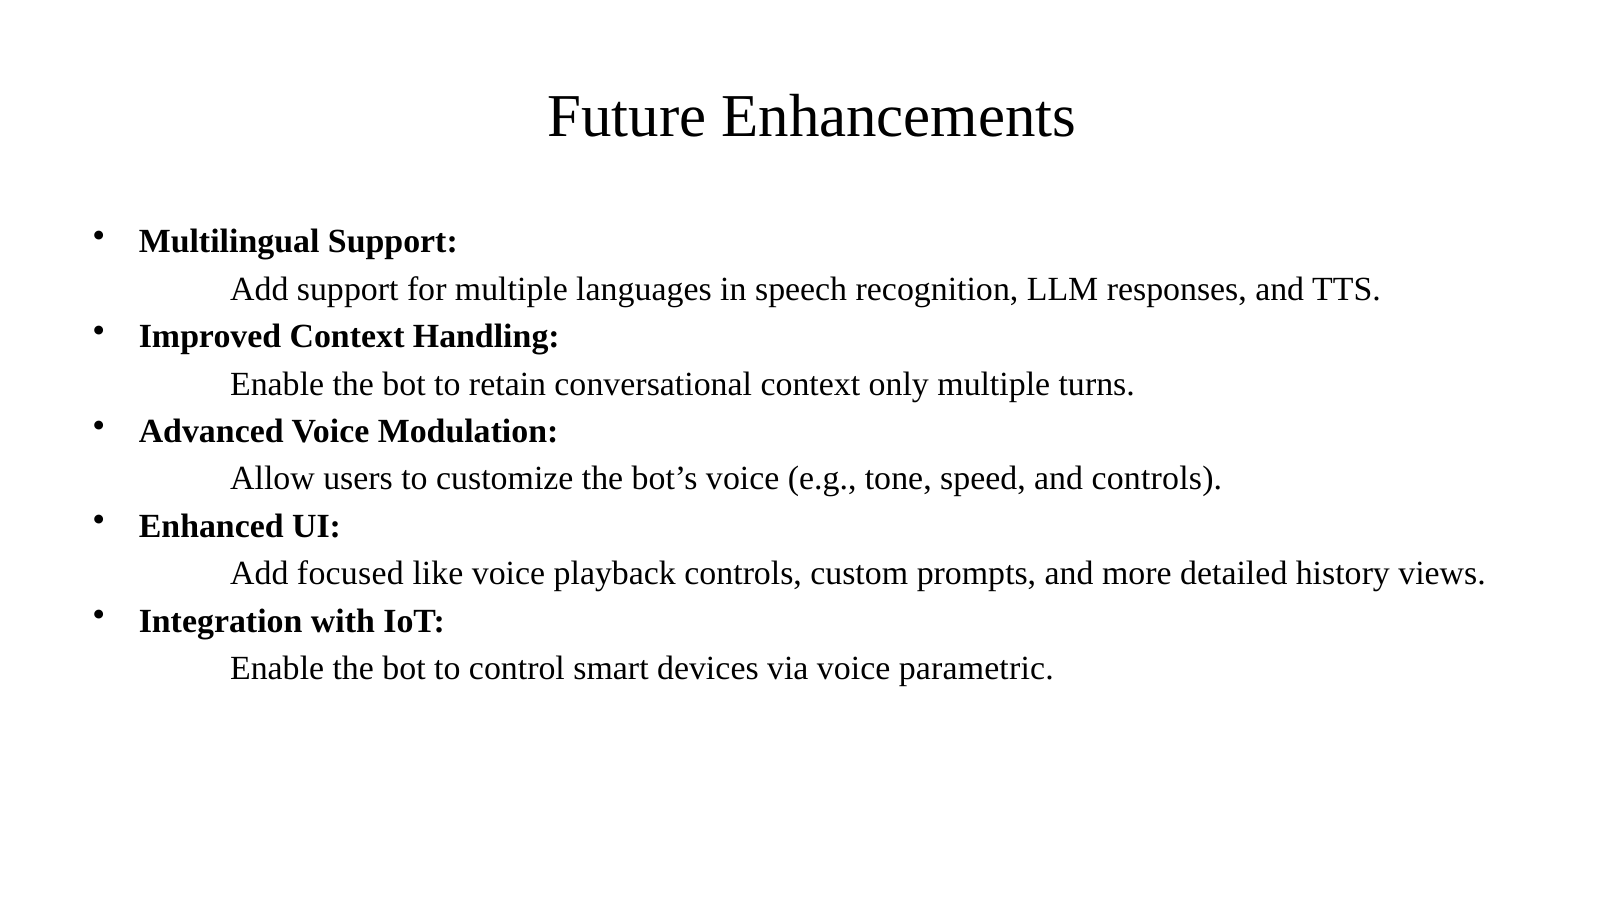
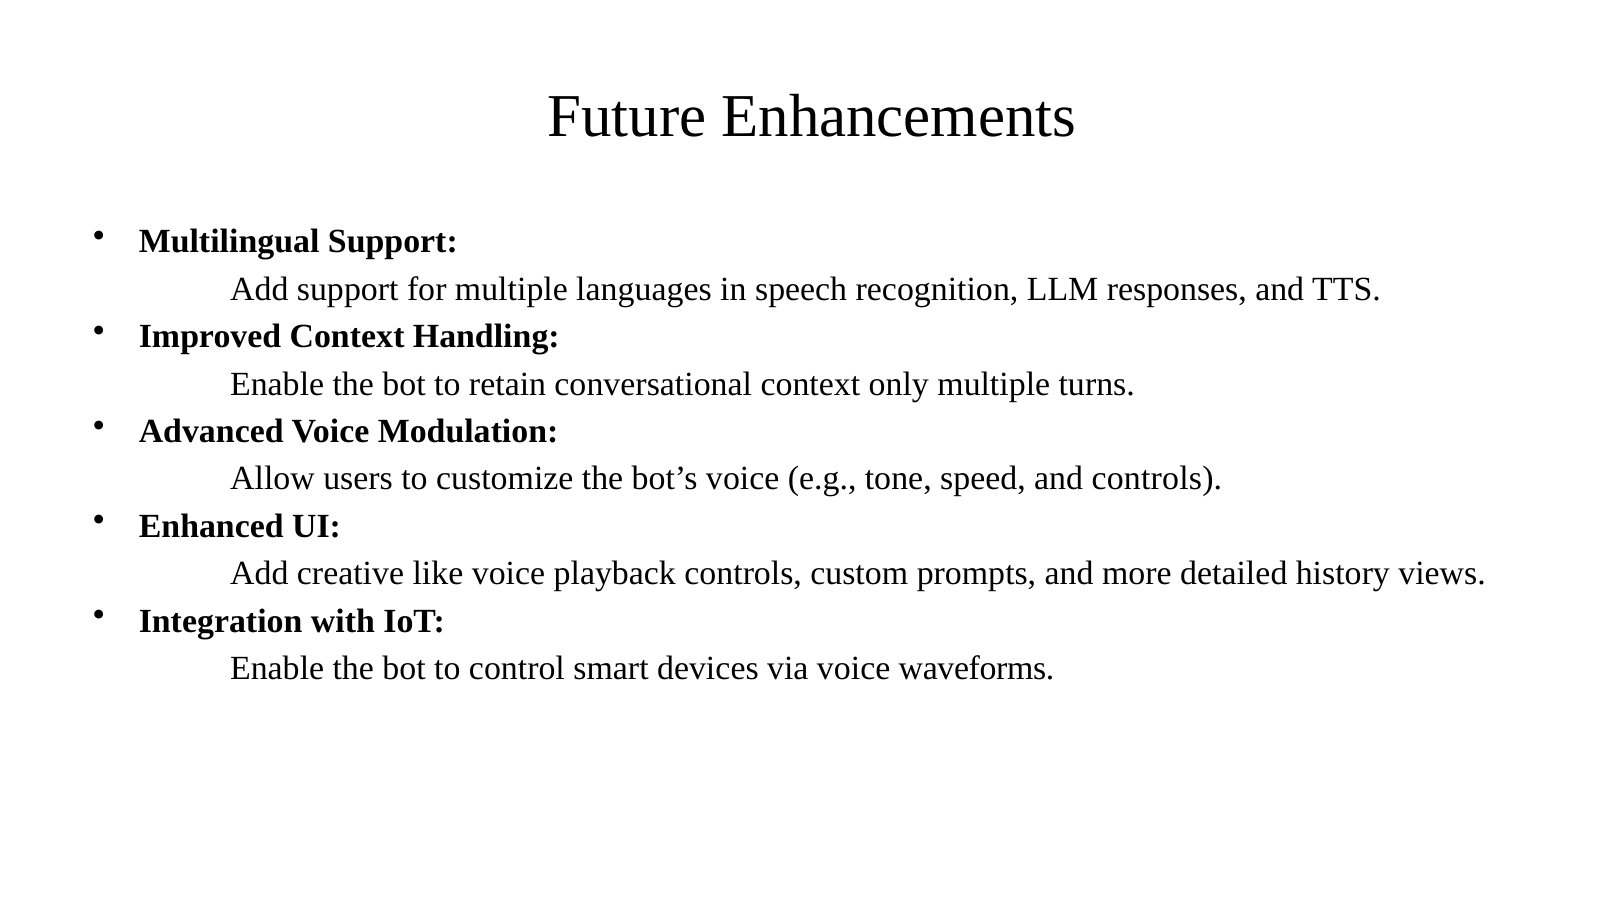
focused: focused -> creative
parametric: parametric -> waveforms
